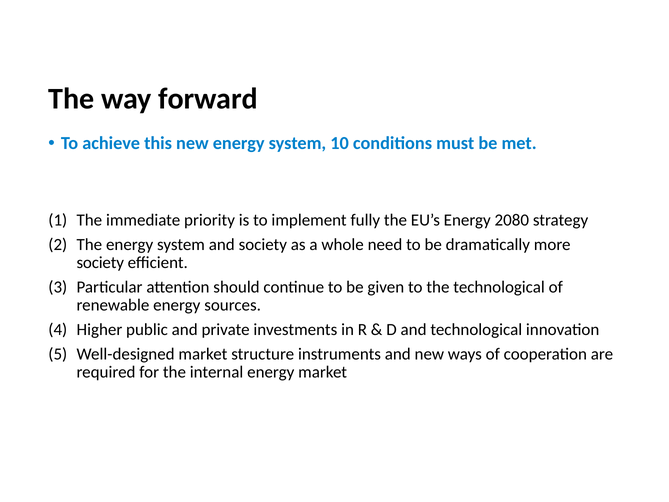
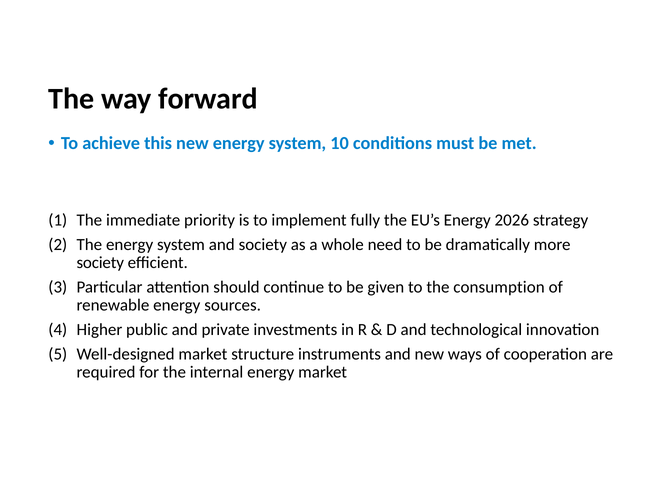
2080: 2080 -> 2026
the technological: technological -> consumption
